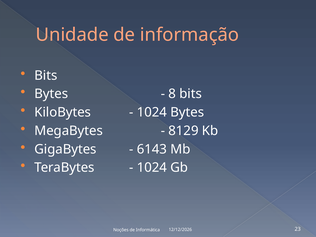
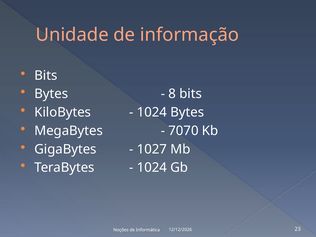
8129: 8129 -> 7070
6143: 6143 -> 1027
